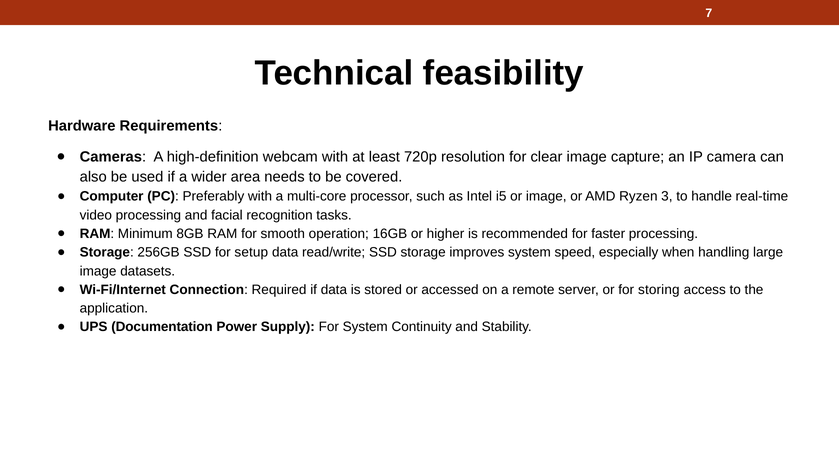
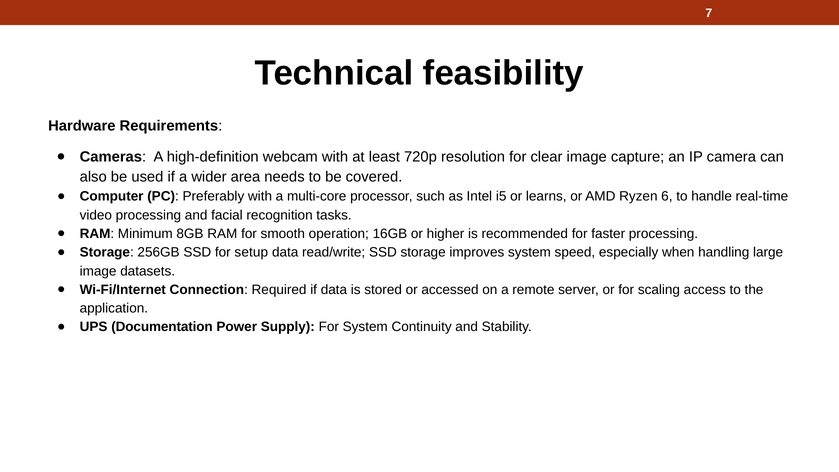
or image: image -> learns
3: 3 -> 6
storing: storing -> scaling
